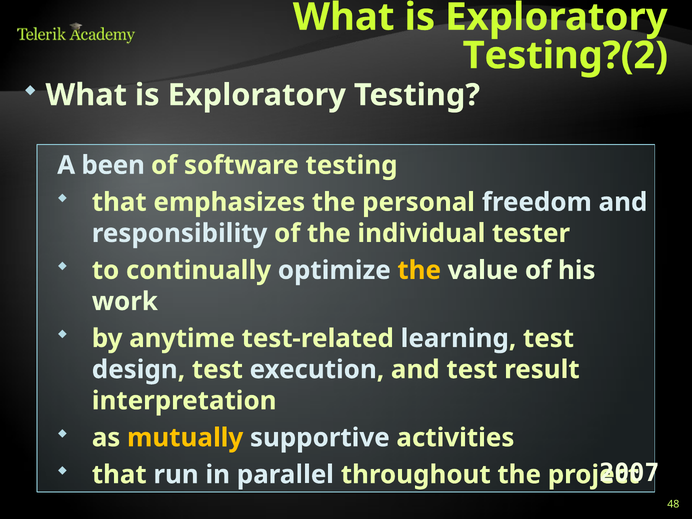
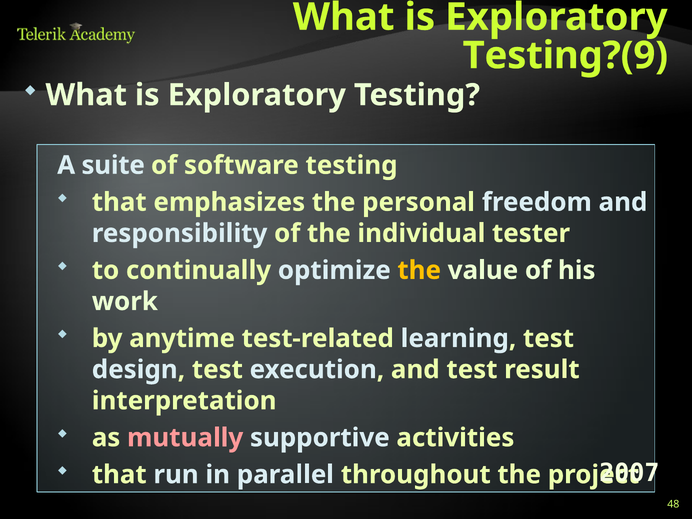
Testing?(2: Testing?(2 -> Testing?(9
been: been -> suite
mutually colour: yellow -> pink
